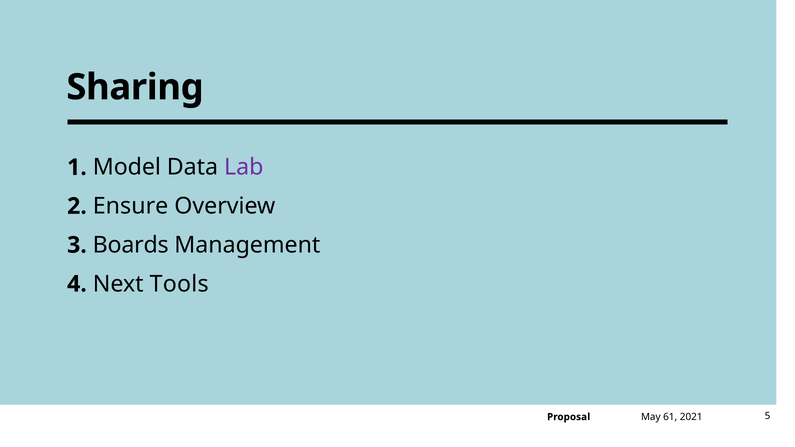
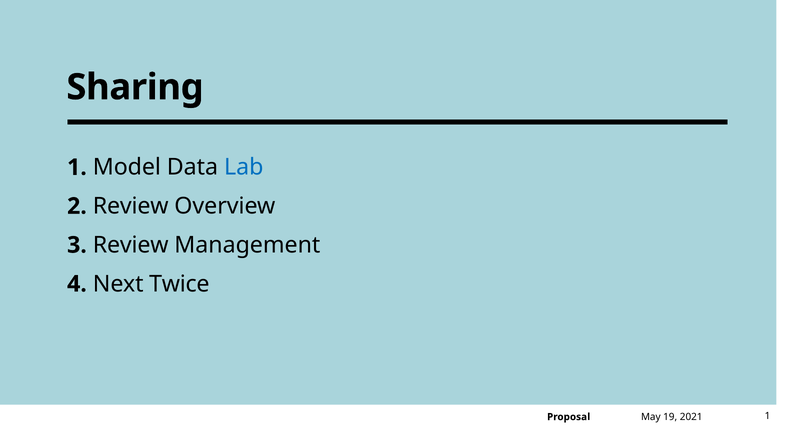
Lab colour: purple -> blue
2 Ensure: Ensure -> Review
3 Boards: Boards -> Review
Tools: Tools -> Twice
61: 61 -> 19
Proposal 5: 5 -> 1
